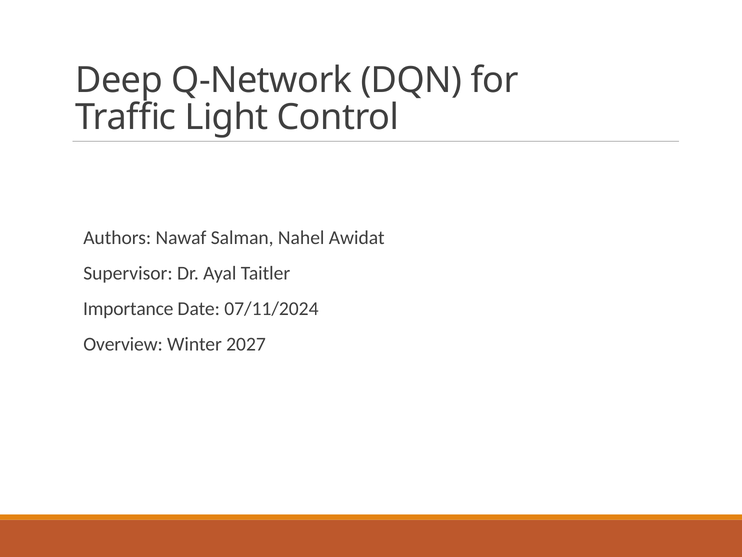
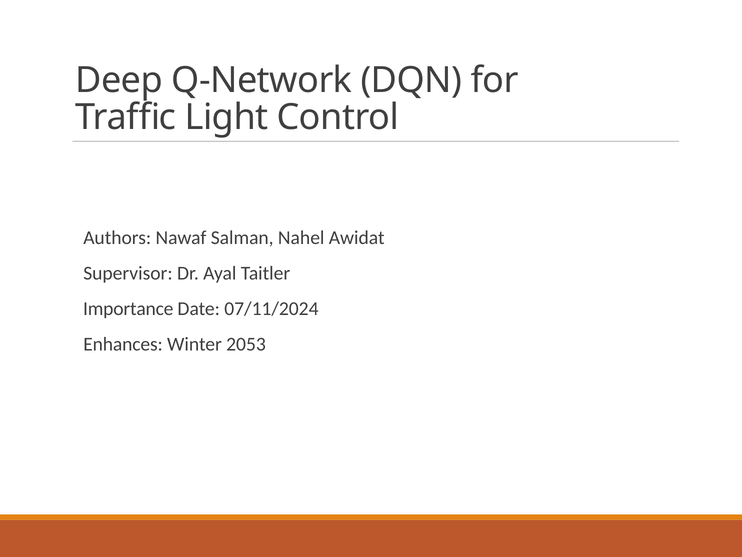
Overview: Overview -> Enhances
2027: 2027 -> 2053
